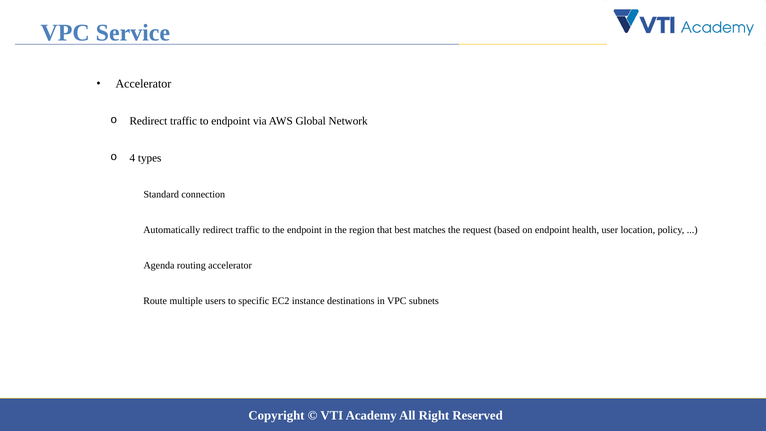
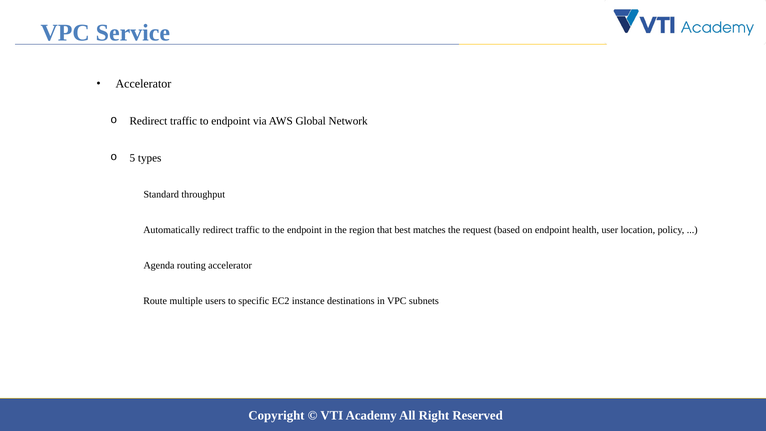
4: 4 -> 5
connection: connection -> throughput
